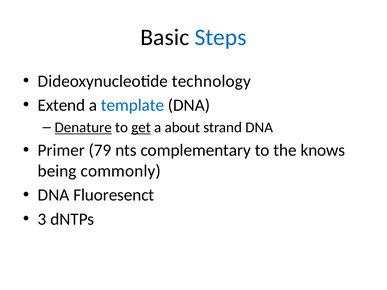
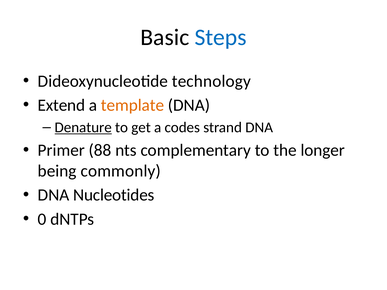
template colour: blue -> orange
get underline: present -> none
about: about -> codes
79: 79 -> 88
knows: knows -> longer
Fluoresenct: Fluoresenct -> Nucleotides
3: 3 -> 0
